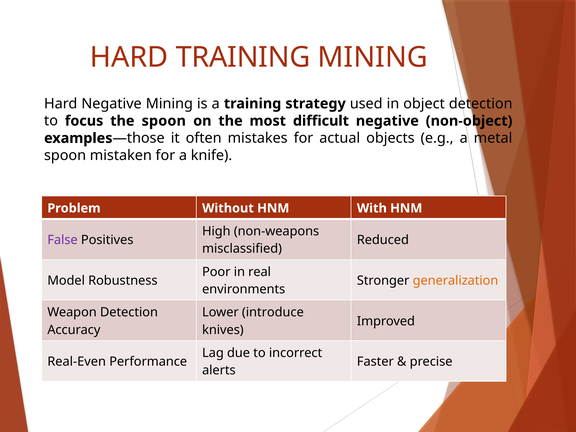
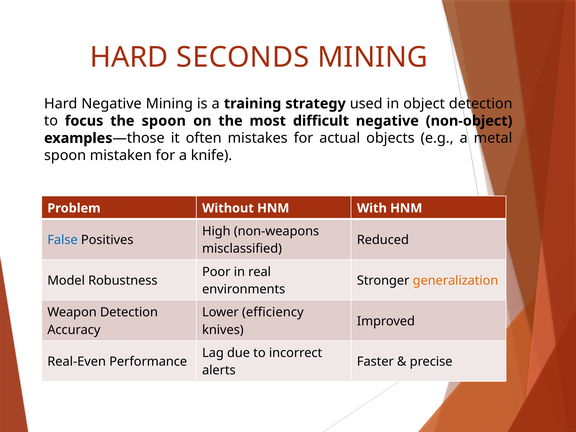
HARD TRAINING: TRAINING -> SECONDS
False colour: purple -> blue
introduce: introduce -> efficiency
